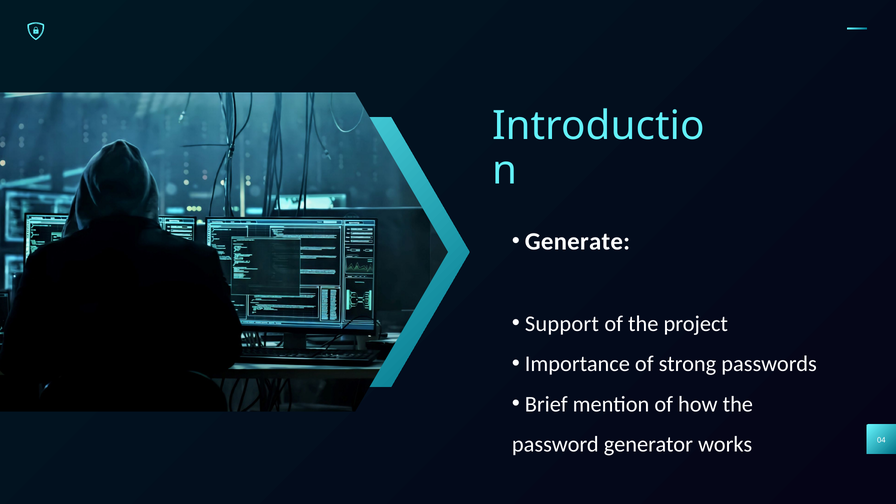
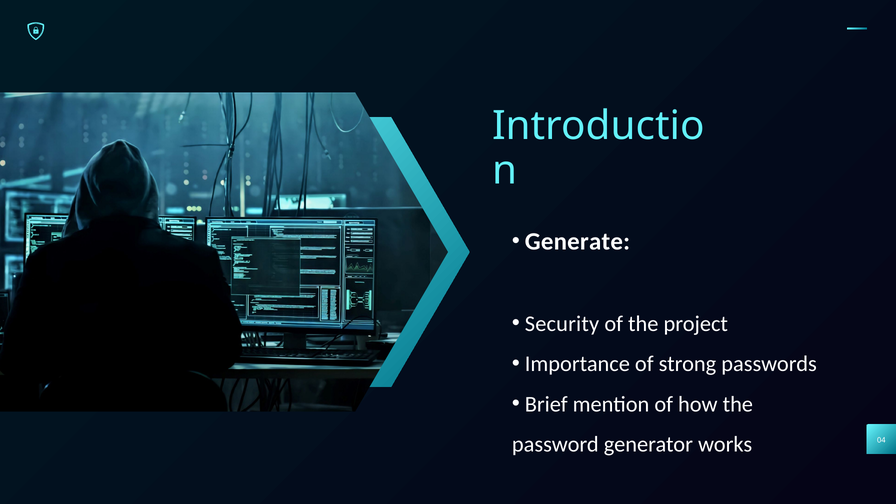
Support: Support -> Security
